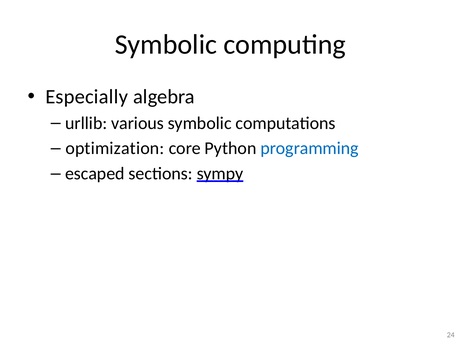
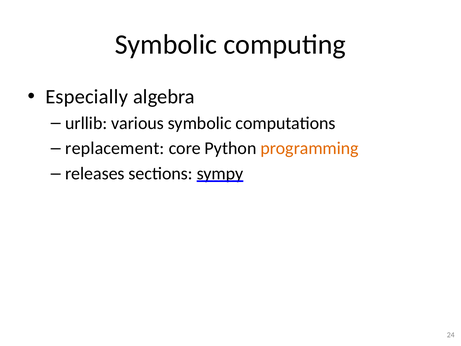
optimization: optimization -> replacement
programming colour: blue -> orange
escaped: escaped -> releases
